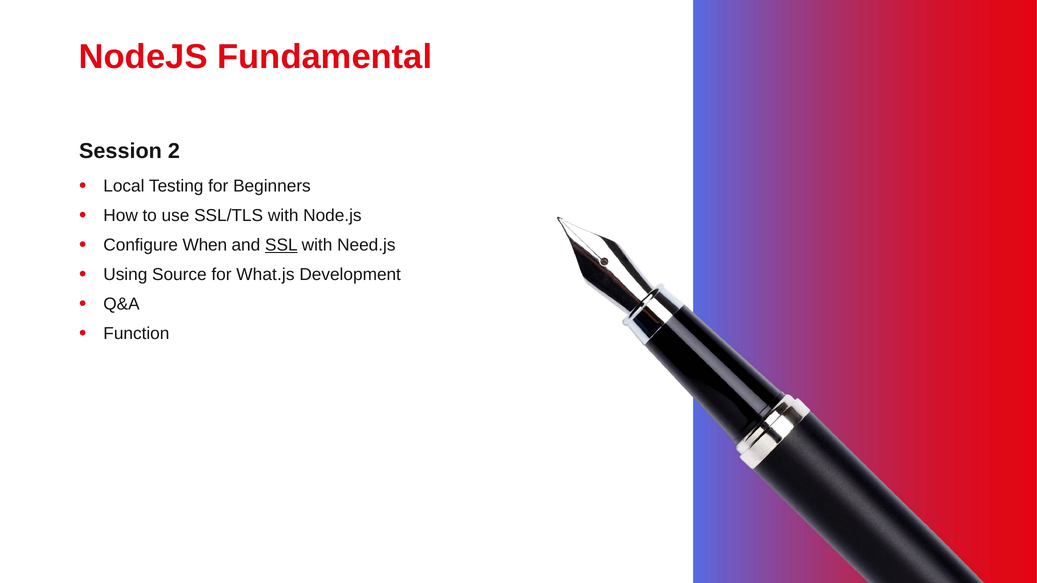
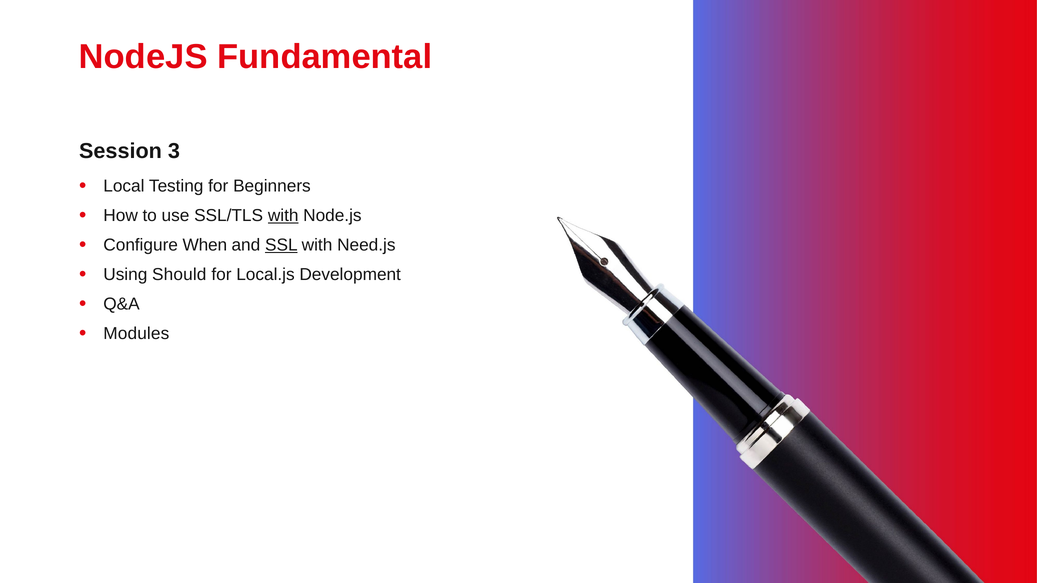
2: 2 -> 3
with at (283, 216) underline: none -> present
Source: Source -> Should
What.js: What.js -> Local.js
Function: Function -> Modules
